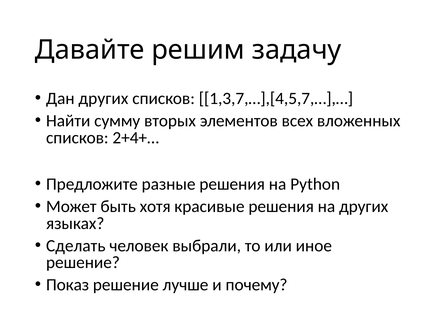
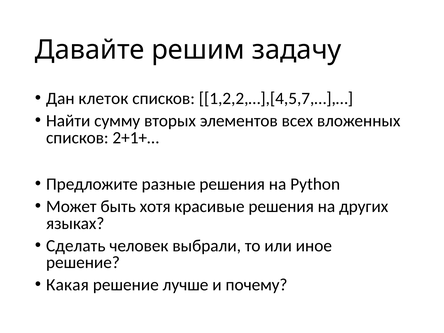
Дан других: других -> клеток
1,3,7,…],[4,5,7,…],…: 1,3,7,…],[4,5,7,…],… -> 1,2,2,…],[4,5,7,…],…
2+4+…: 2+4+… -> 2+1+…
Показ: Показ -> Какая
